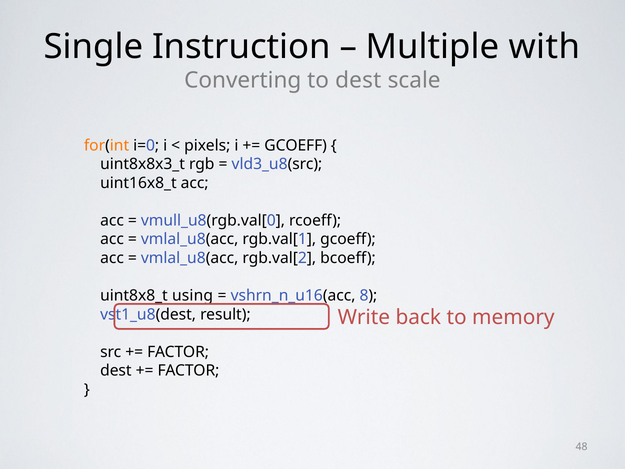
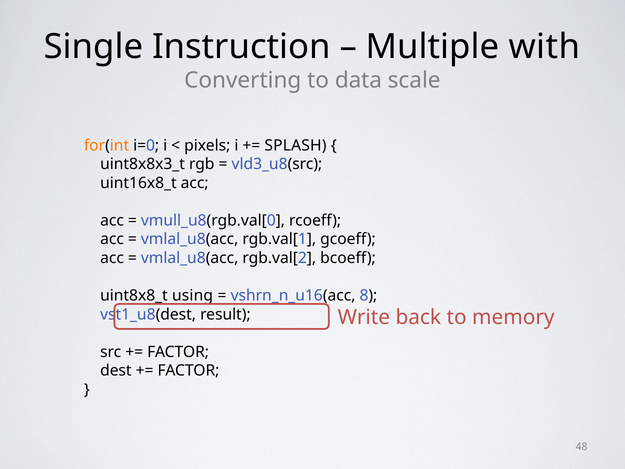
to dest: dest -> data
GCOEFF at (296, 145): GCOEFF -> SPLASH
